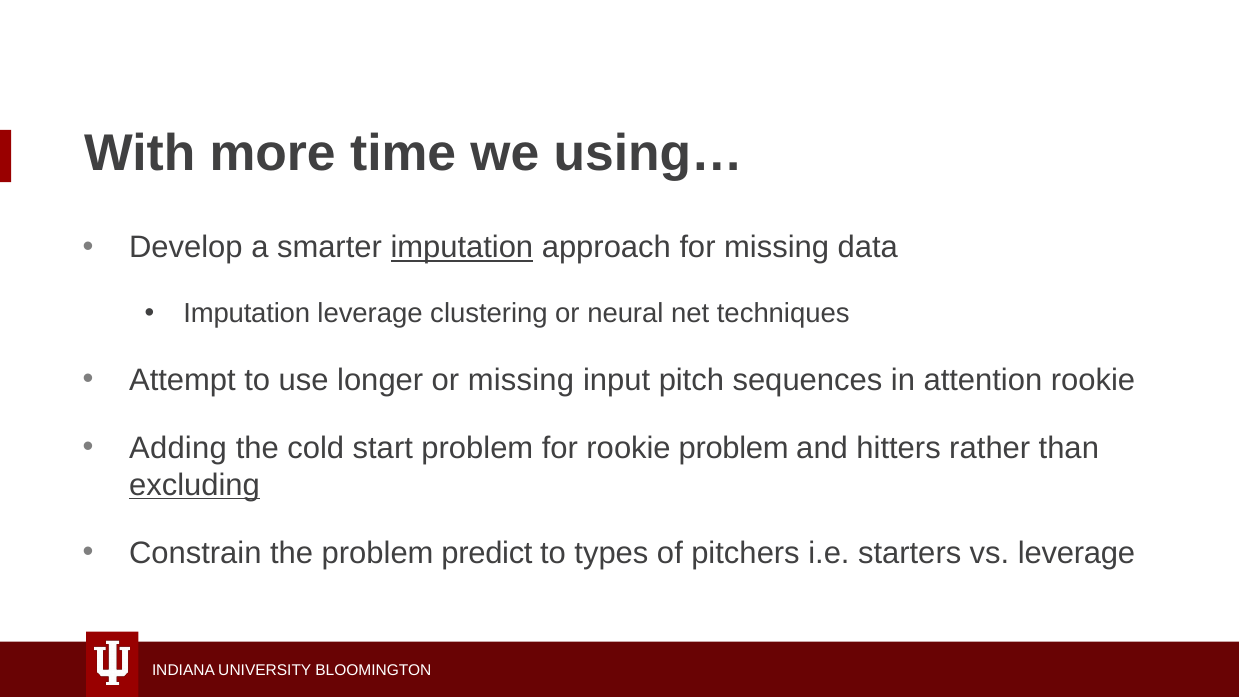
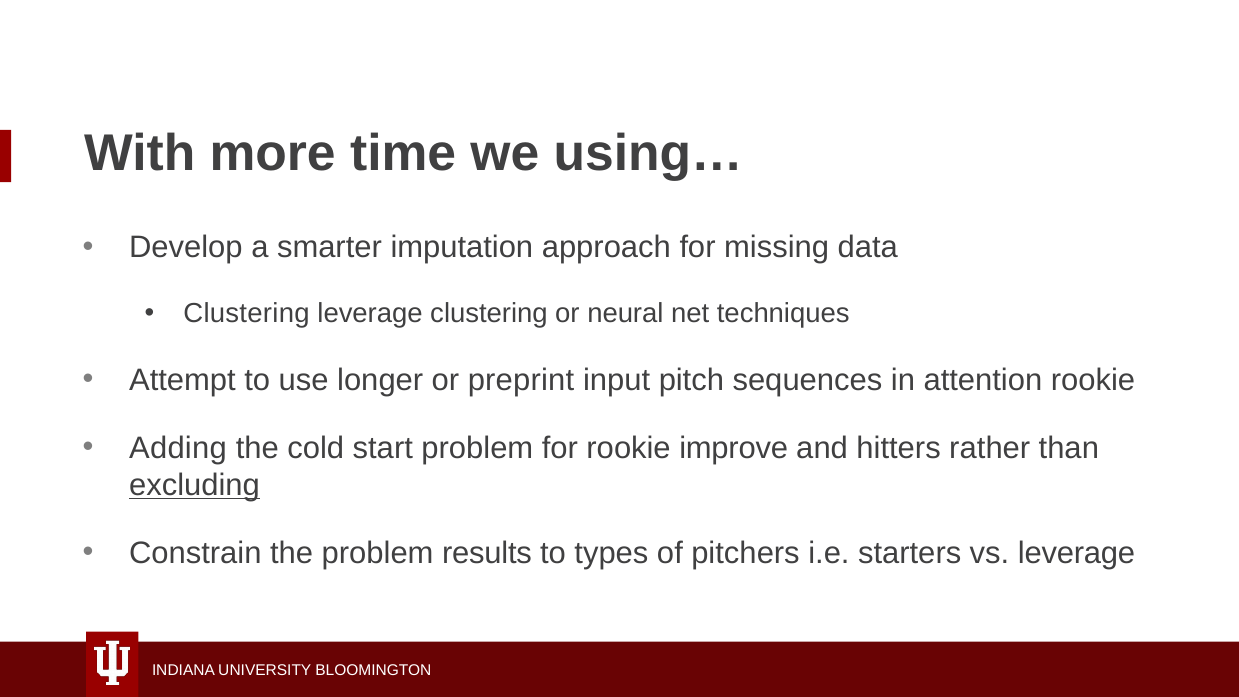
imputation at (462, 248) underline: present -> none
Imputation at (247, 314): Imputation -> Clustering
or missing: missing -> preprint
rookie problem: problem -> improve
predict: predict -> results
